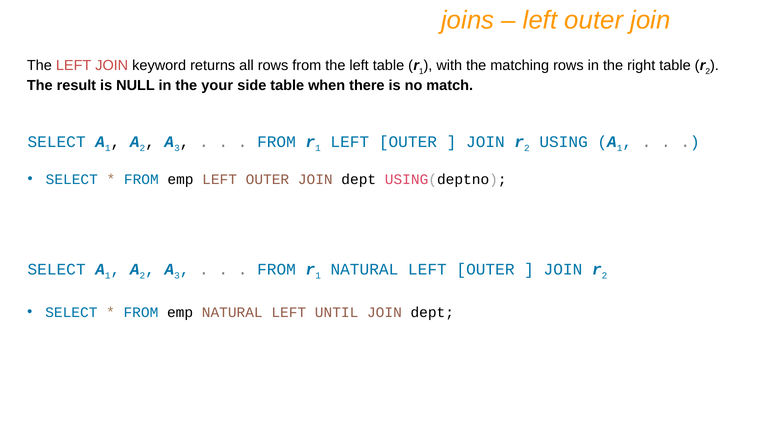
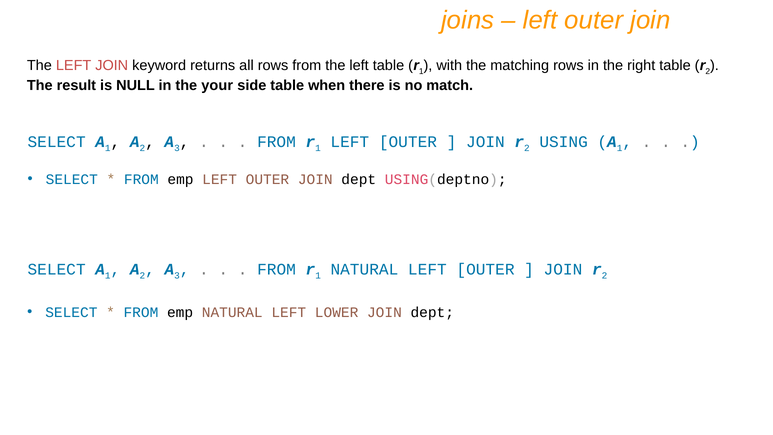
UNTIL: UNTIL -> LOWER
